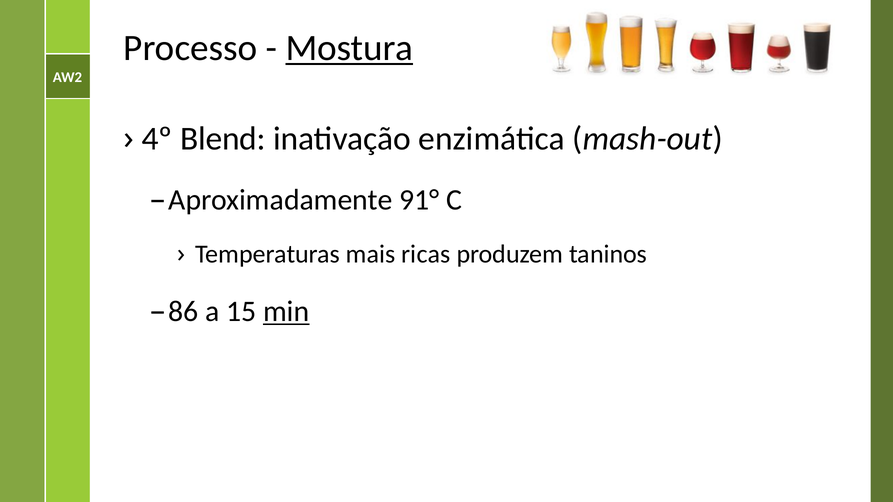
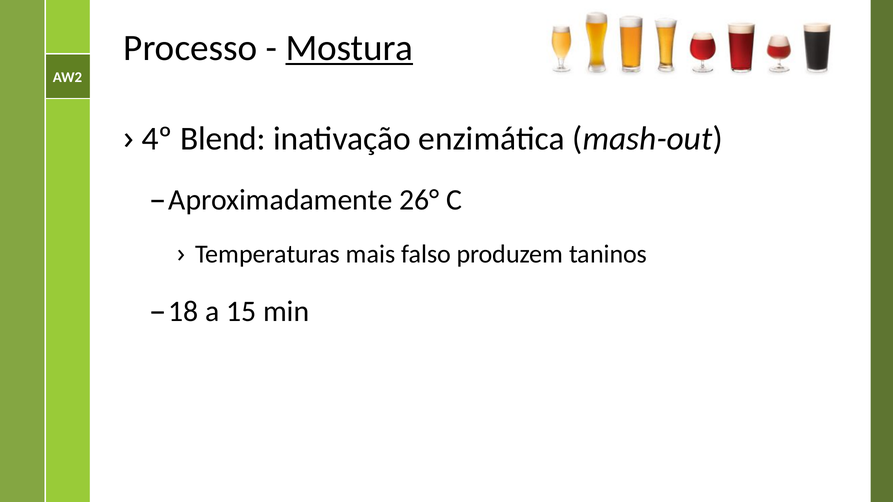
91°: 91° -> 26°
ricas: ricas -> falso
86: 86 -> 18
min underline: present -> none
